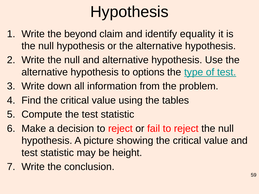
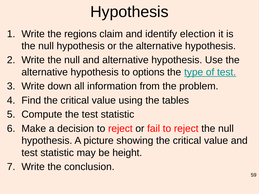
beyond: beyond -> regions
equality: equality -> election
